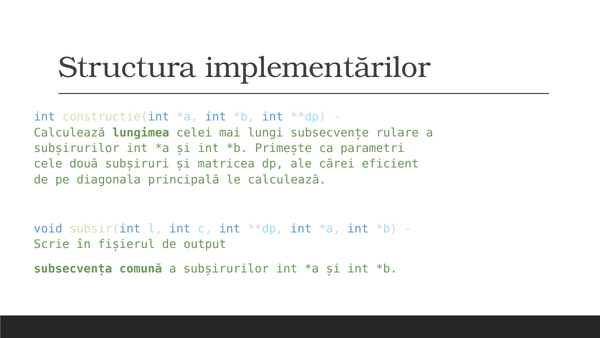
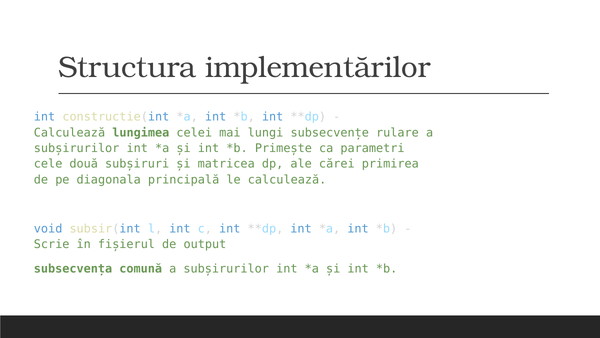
eficient: eficient -> primirea
